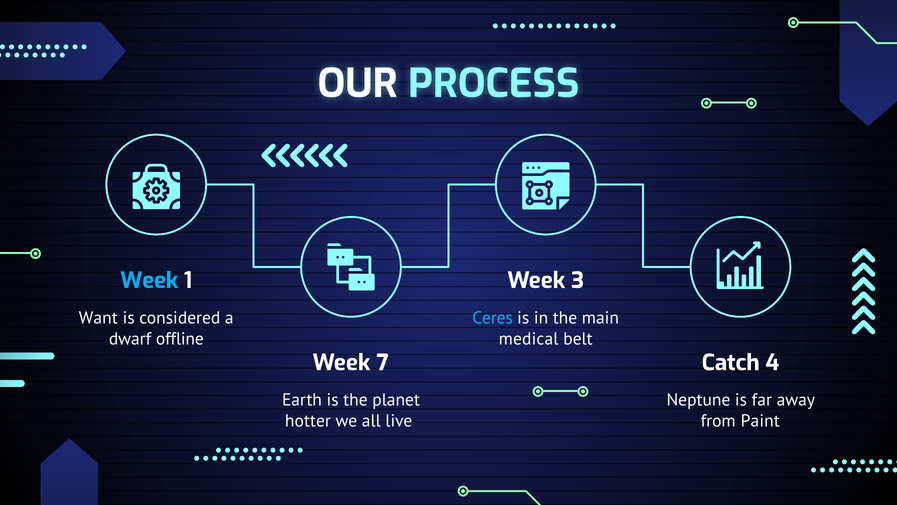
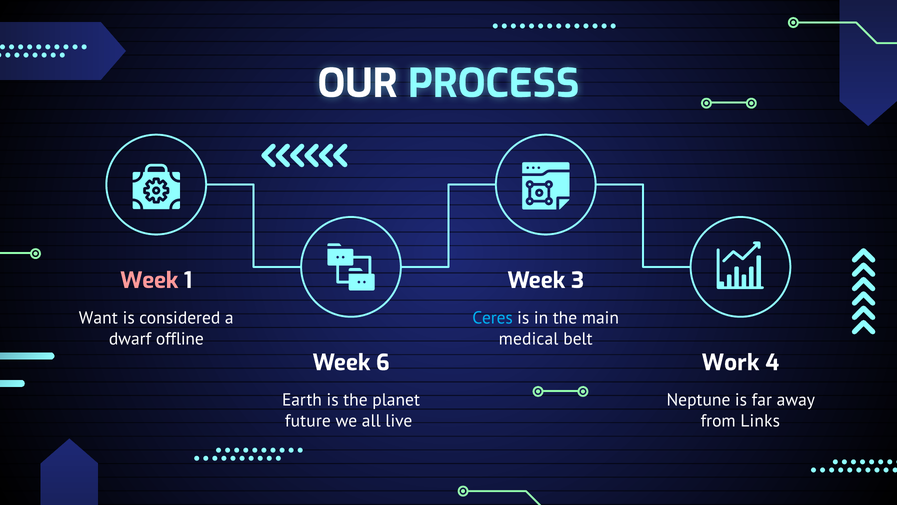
Week at (149, 280) colour: light blue -> pink
7: 7 -> 6
Catch: Catch -> Work
hotter: hotter -> future
Paint: Paint -> Links
